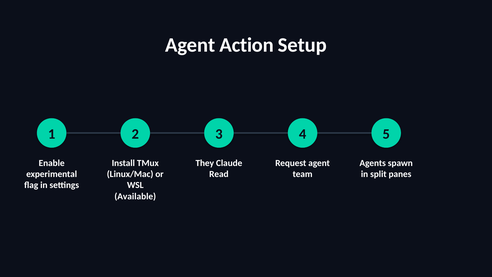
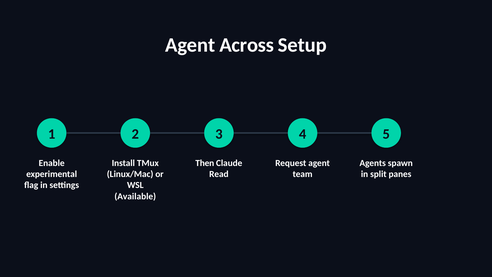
Action: Action -> Across
They: They -> Then
